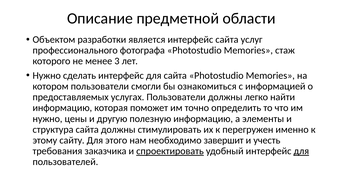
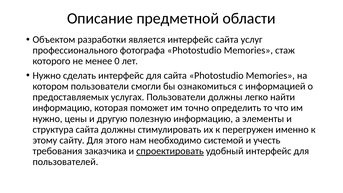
3: 3 -> 0
завершит: завершит -> системой
для at (301, 151) underline: present -> none
